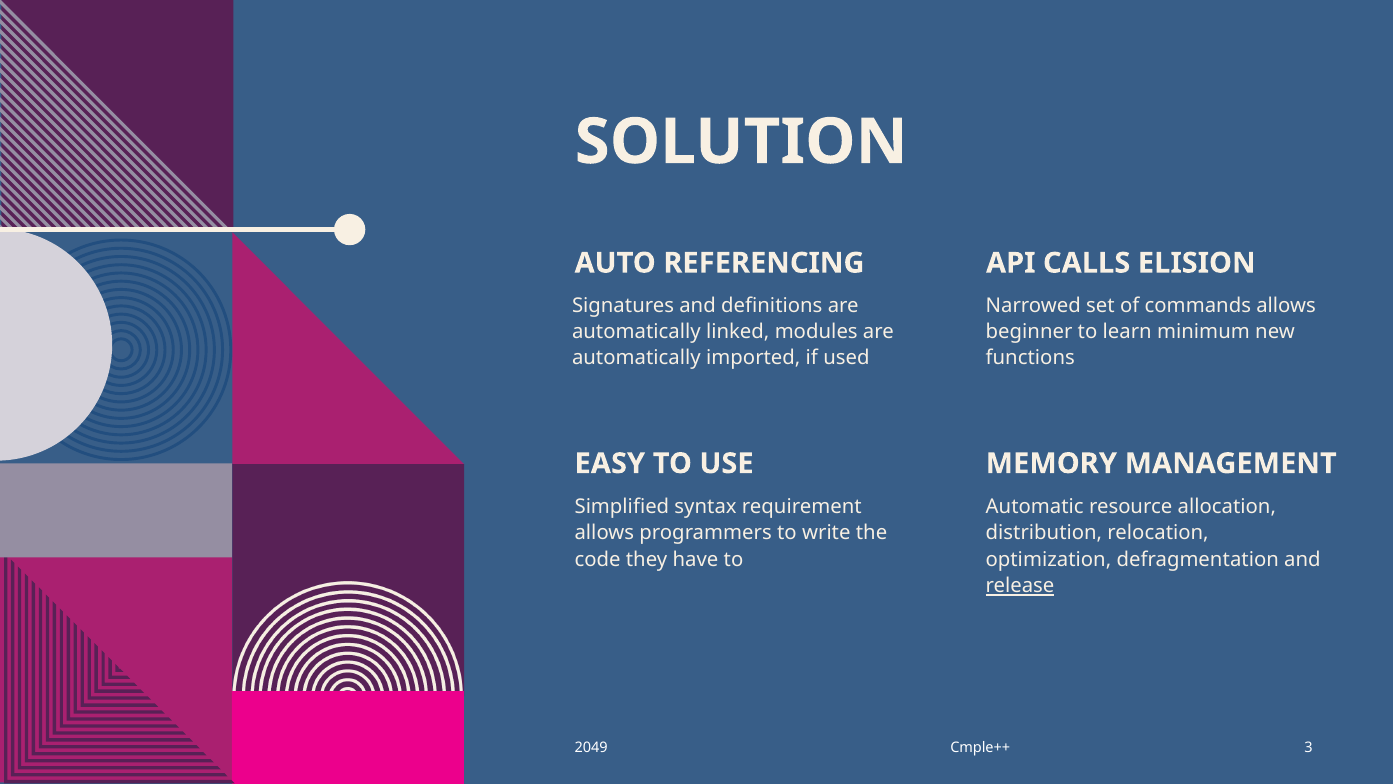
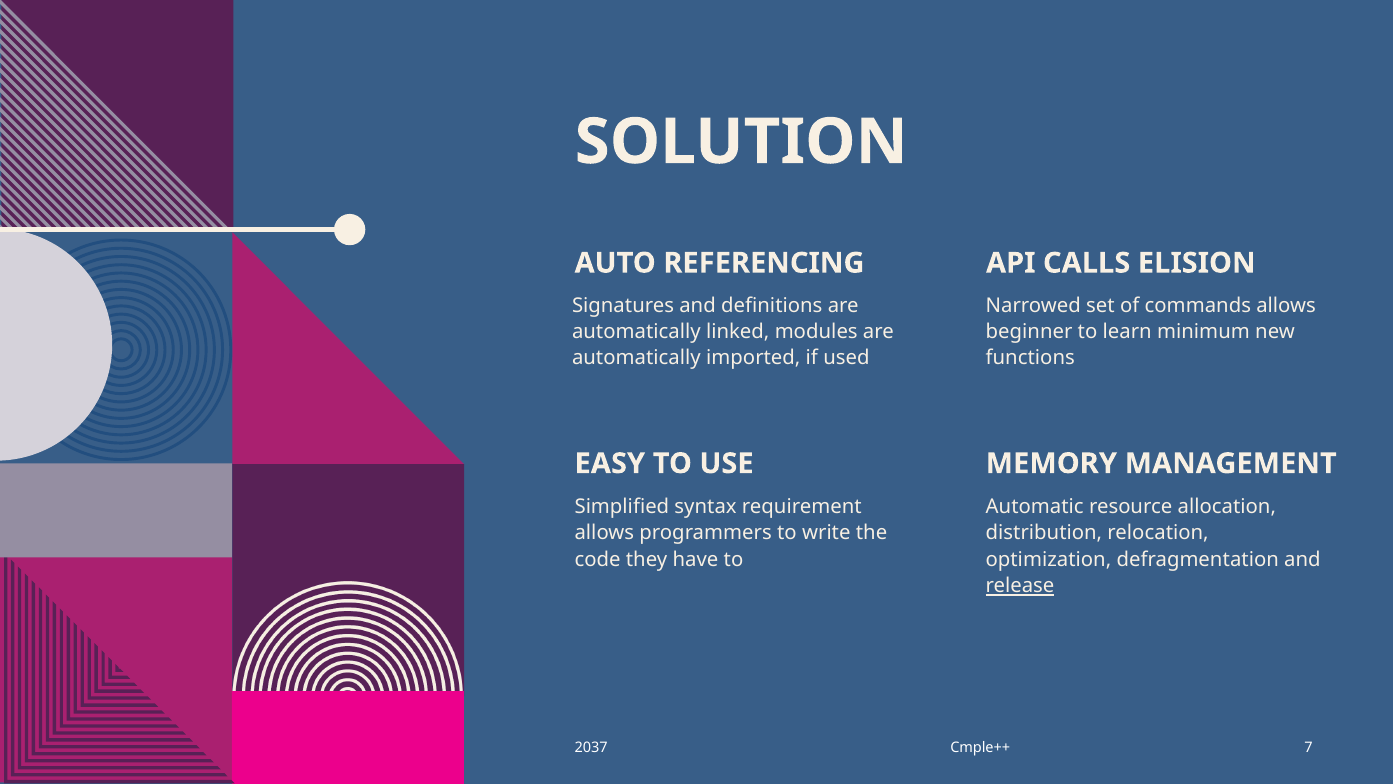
2049: 2049 -> 2037
3: 3 -> 7
